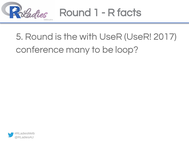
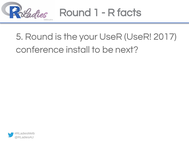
with: with -> your
many: many -> install
loop: loop -> next
